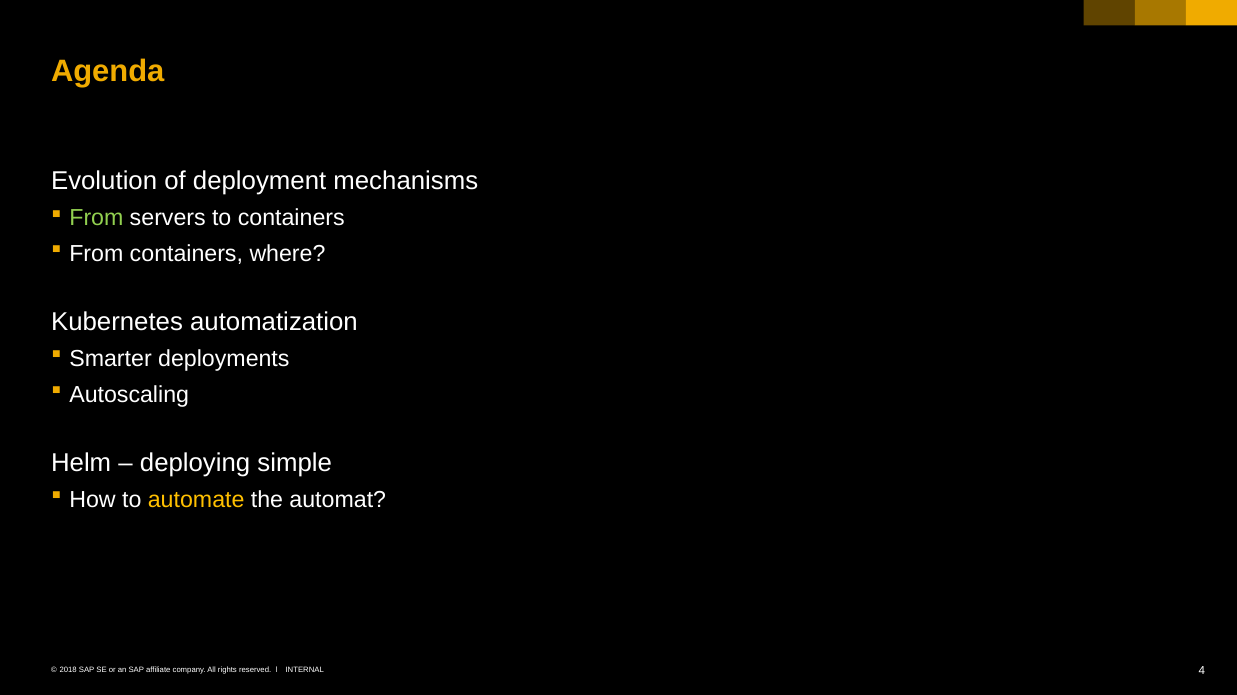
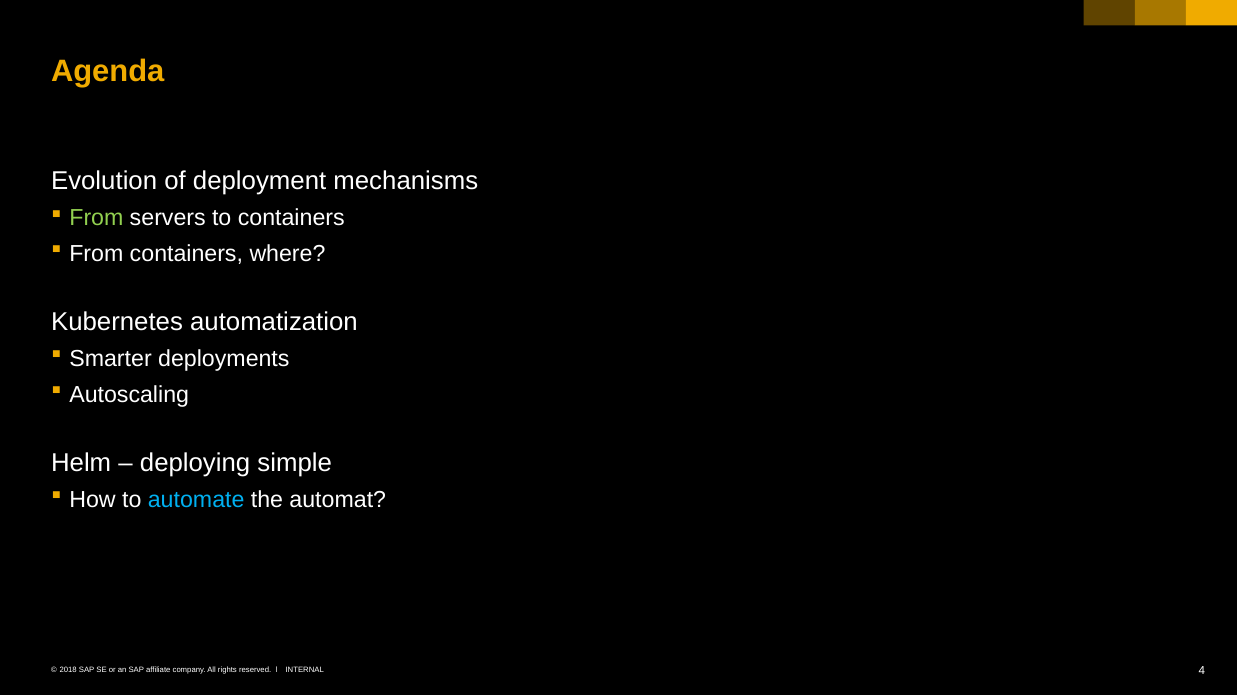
automate colour: yellow -> light blue
